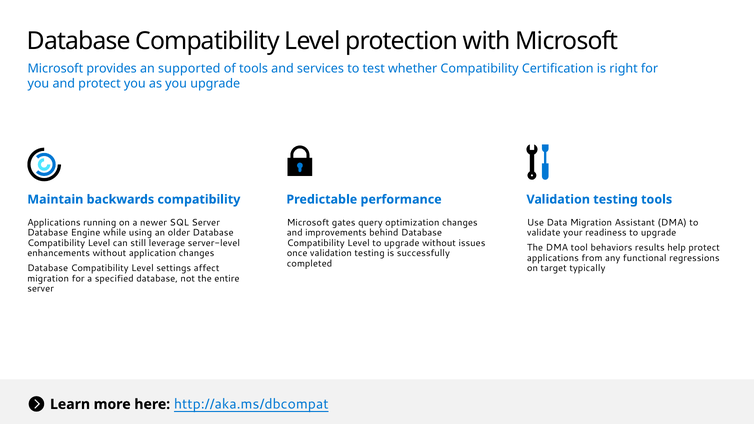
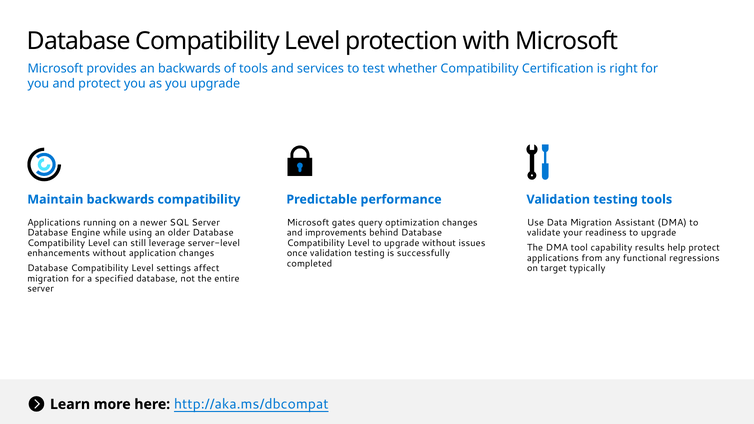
an supported: supported -> backwards
behaviors: behaviors -> capability
